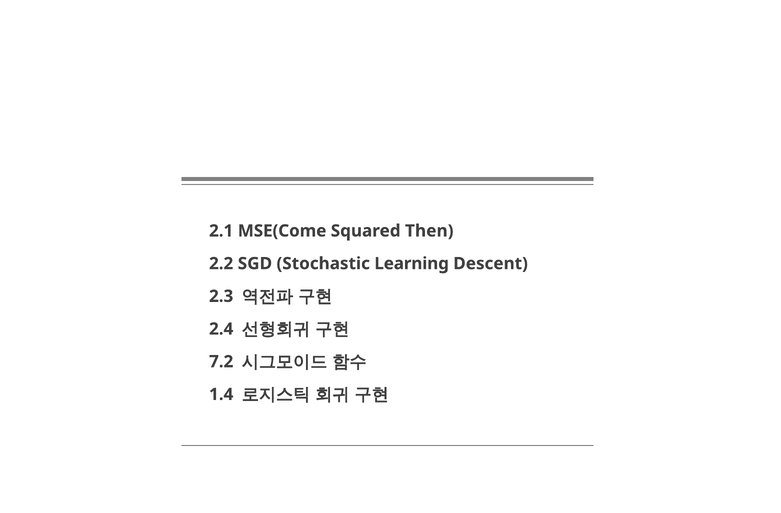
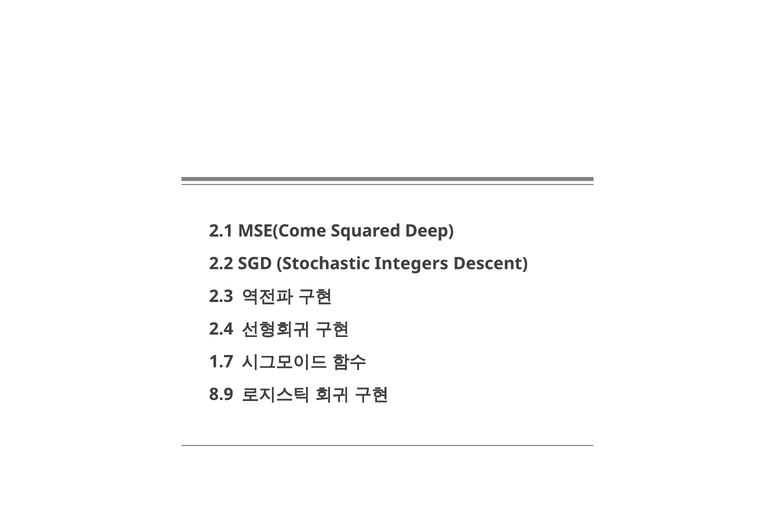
Then: Then -> Deep
Learning: Learning -> Integers
7.2: 7.2 -> 1.7
1.4: 1.4 -> 8.9
